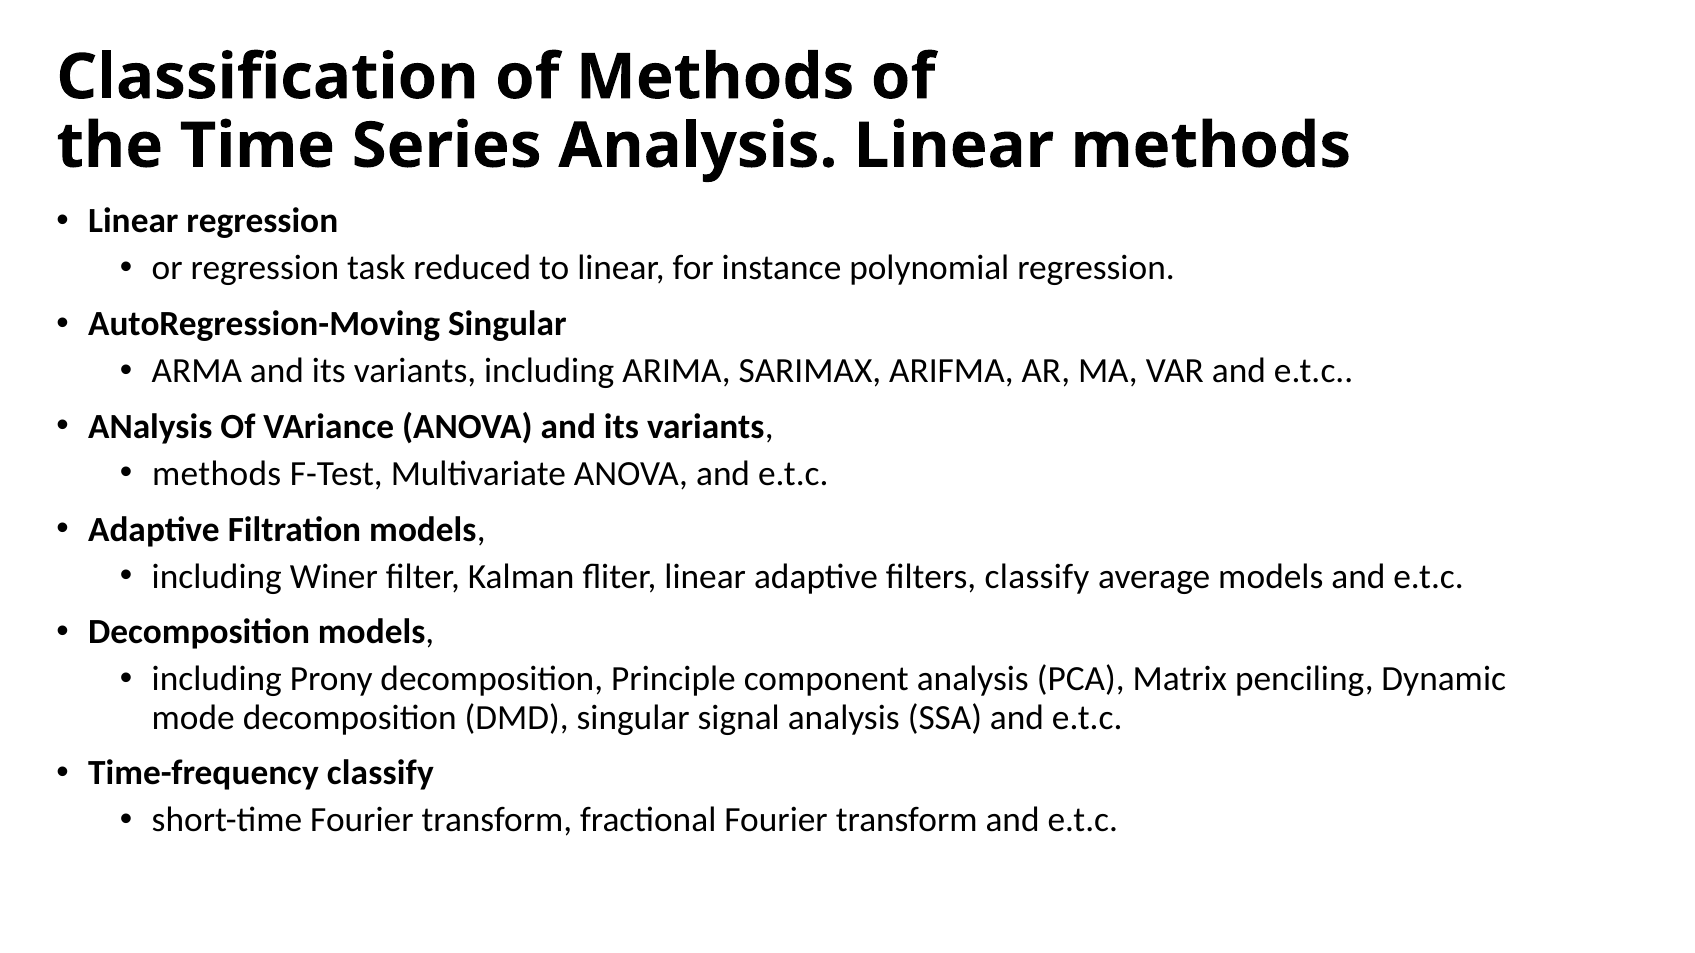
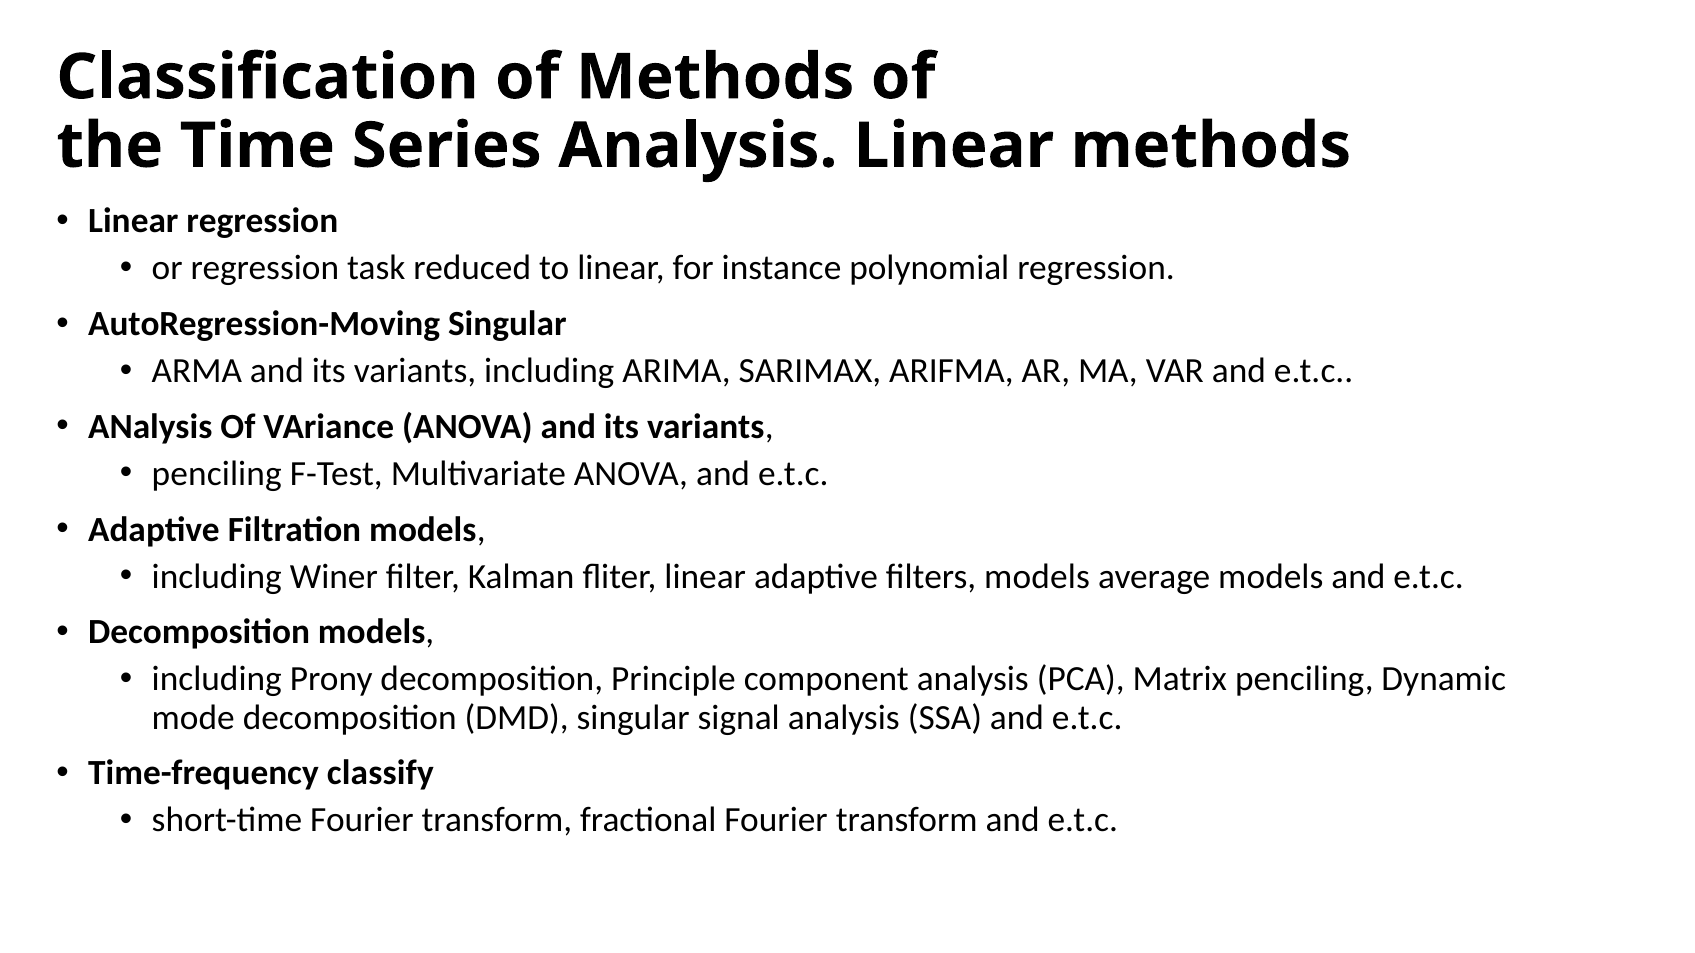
methods at (217, 474): methods -> penciling
filters classify: classify -> models
